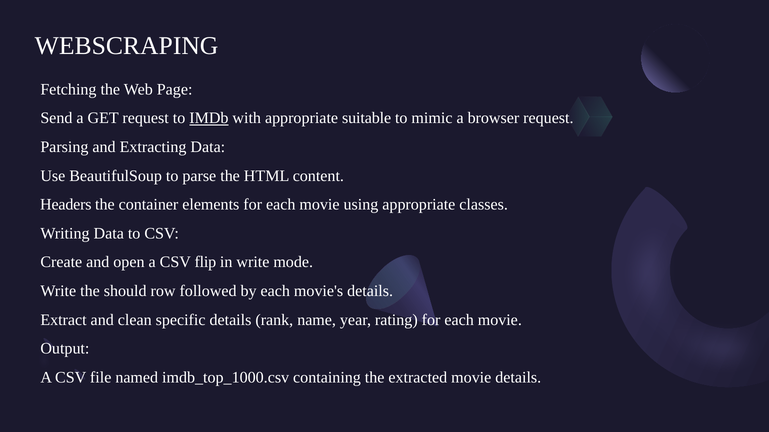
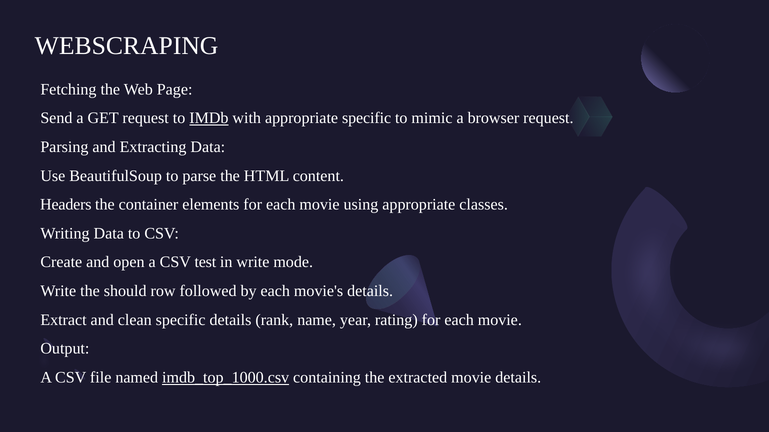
appropriate suitable: suitable -> specific
flip: flip -> test
imdb_top_1000.csv underline: none -> present
